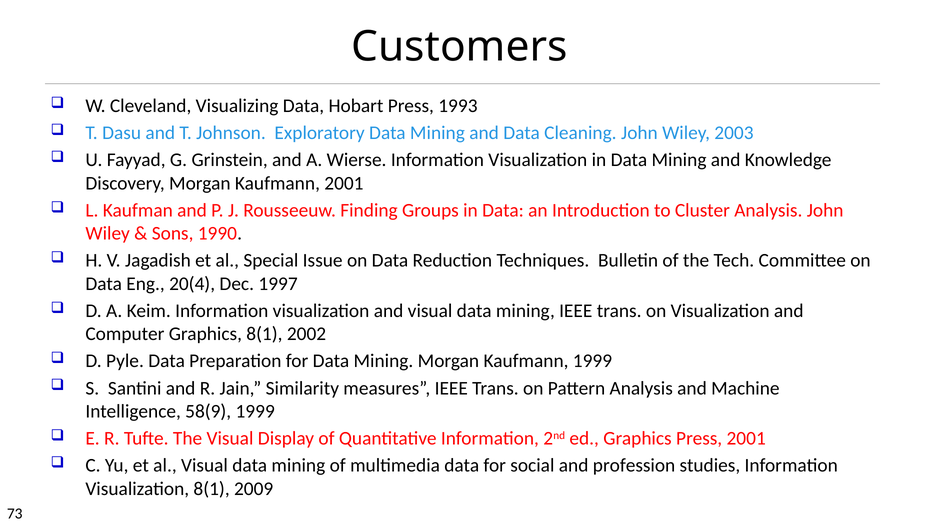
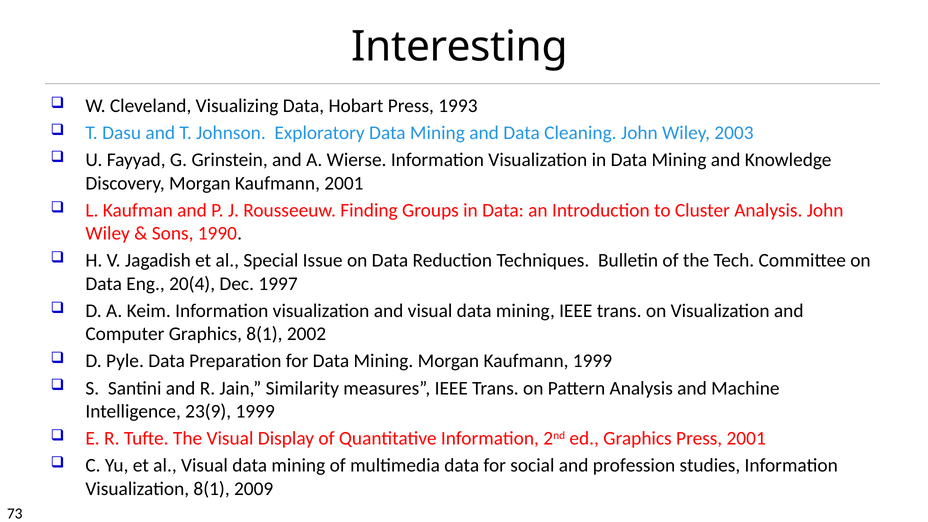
Customers: Customers -> Interesting
58(9: 58(9 -> 23(9
